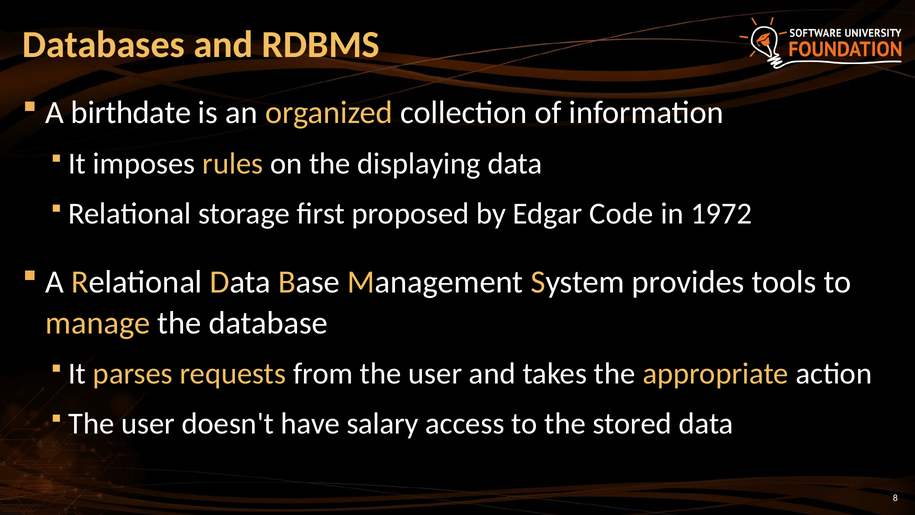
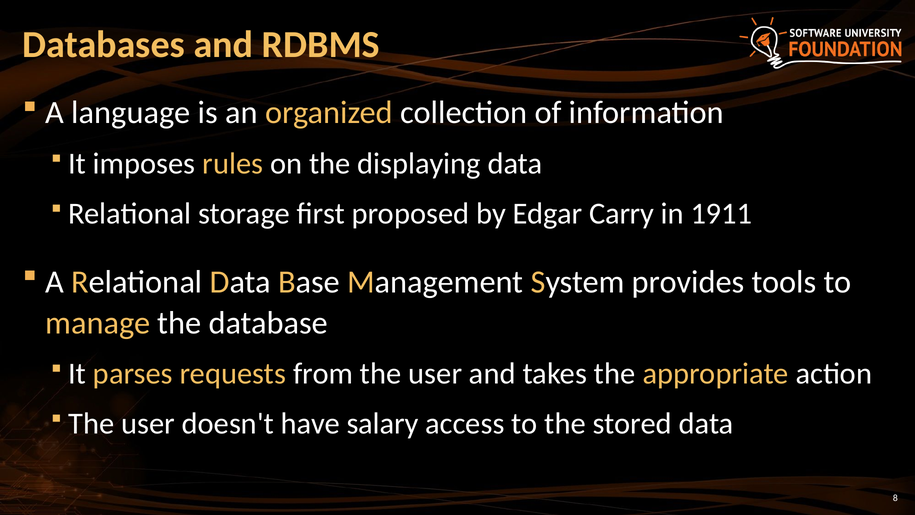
birthdate: birthdate -> language
Code: Code -> Carry
1972: 1972 -> 1911
